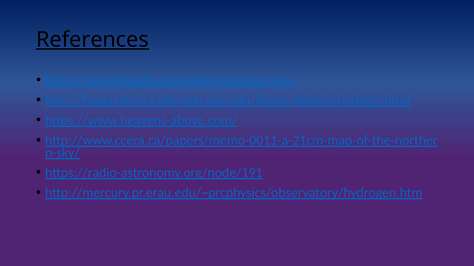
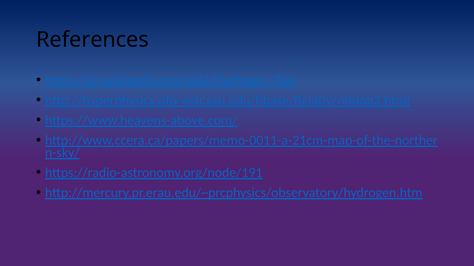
References underline: present -> none
